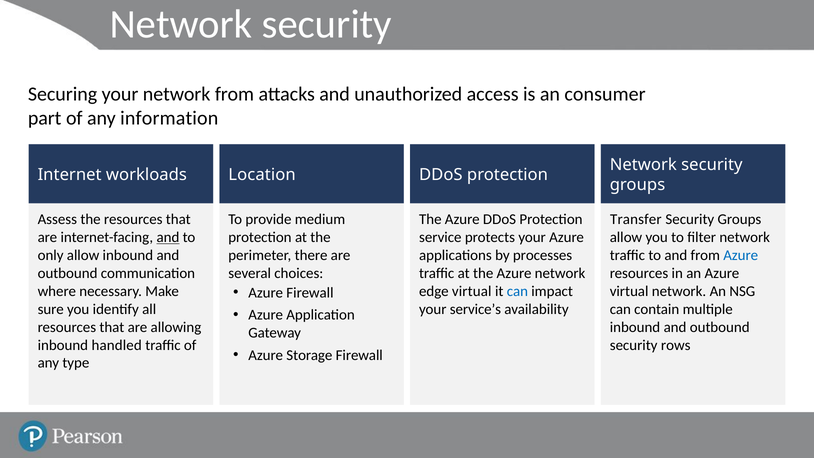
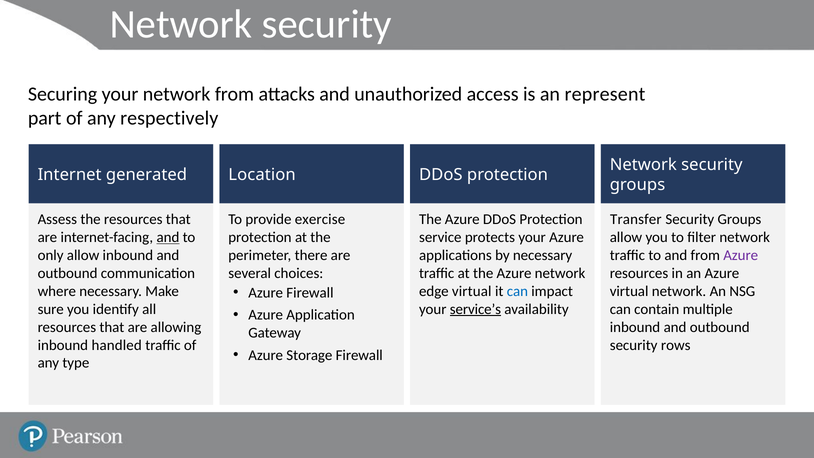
consumer: consumer -> represent
information: information -> respectively
workloads: workloads -> generated
medium: medium -> exercise
by processes: processes -> necessary
Azure at (741, 255) colour: blue -> purple
service’s underline: none -> present
